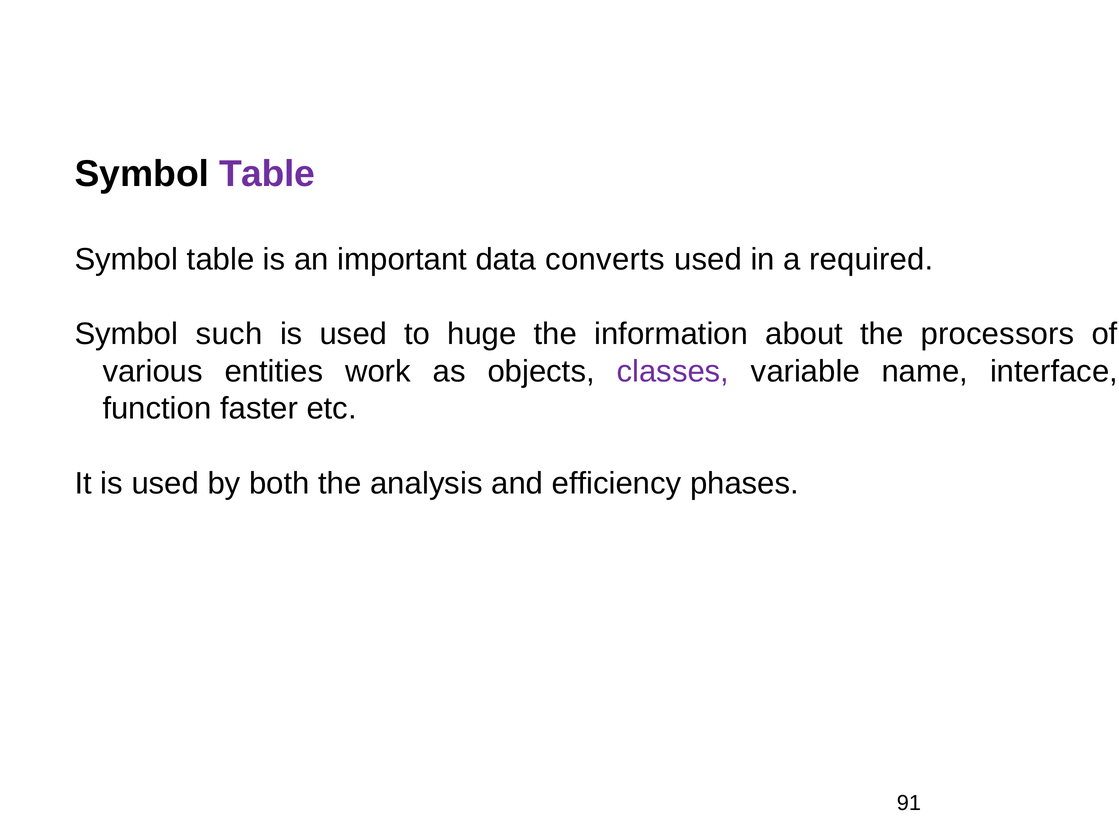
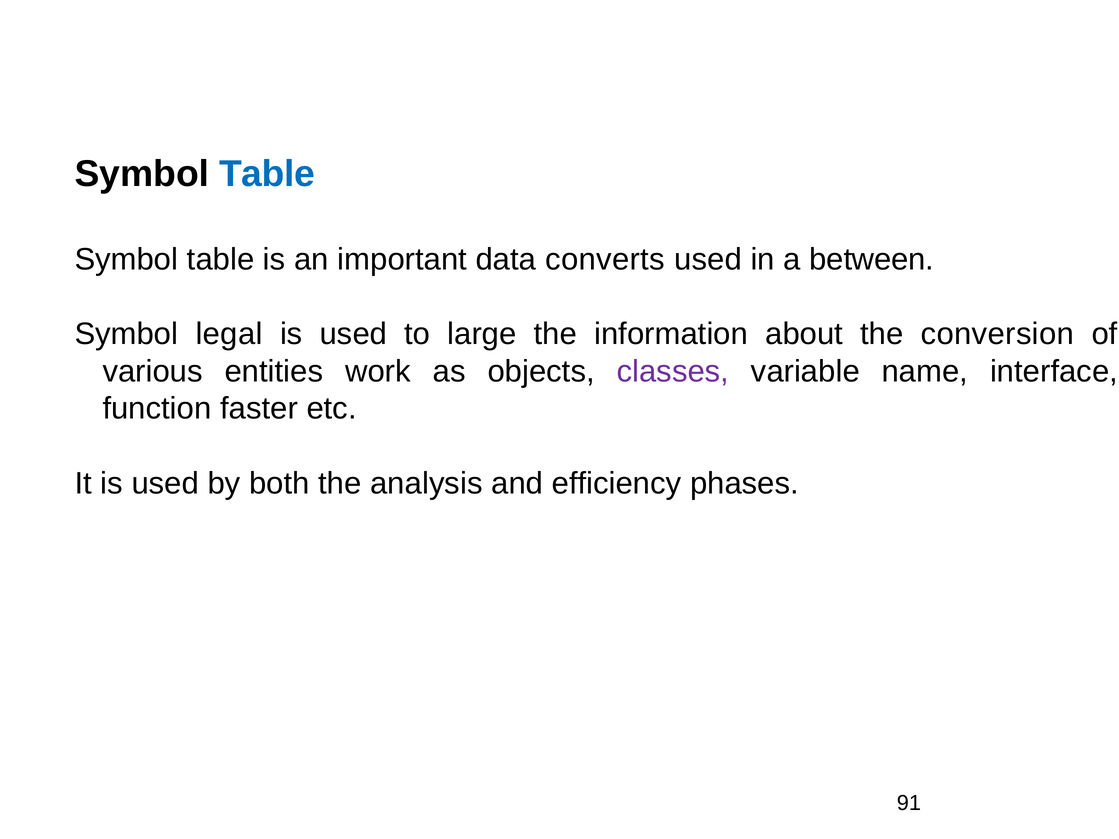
Table at (267, 174) colour: purple -> blue
required: required -> between
such: such -> legal
huge: huge -> large
processors: processors -> conversion
